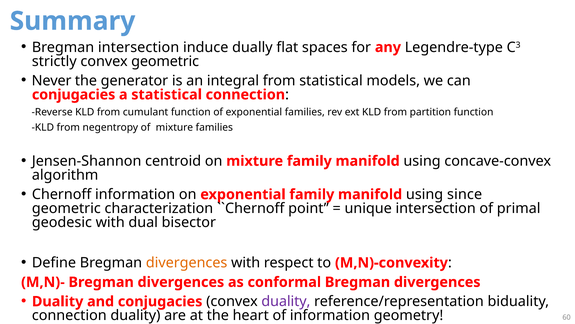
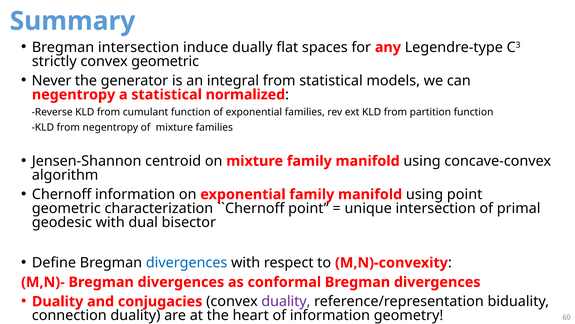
conjugacies at (74, 94): conjugacies -> negentropy
statistical connection: connection -> normalized
using since: since -> point
divergences at (187, 262) colour: orange -> blue
